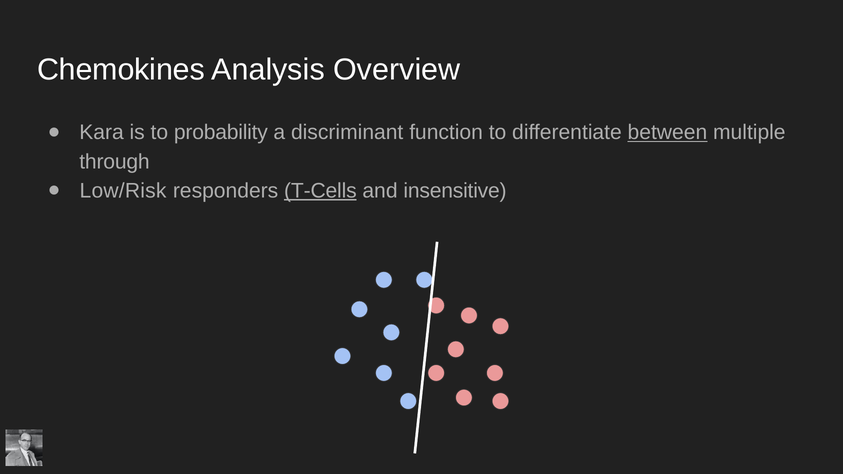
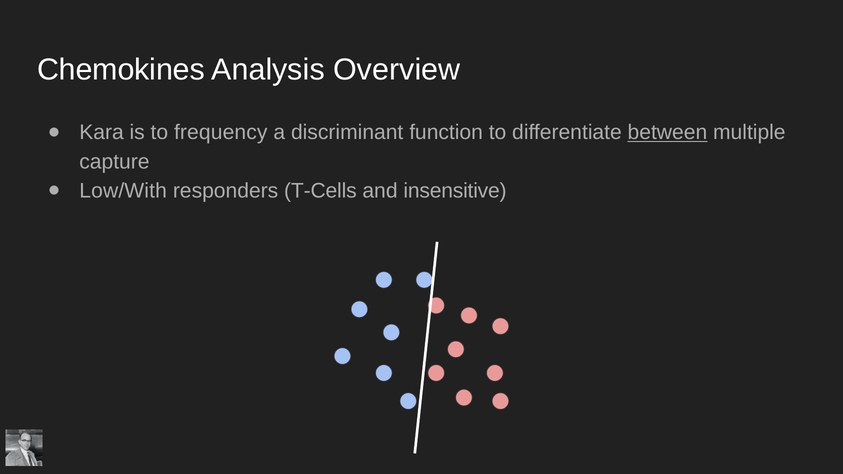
probability: probability -> frequency
through: through -> capture
Low/Risk: Low/Risk -> Low/With
T-Cells underline: present -> none
